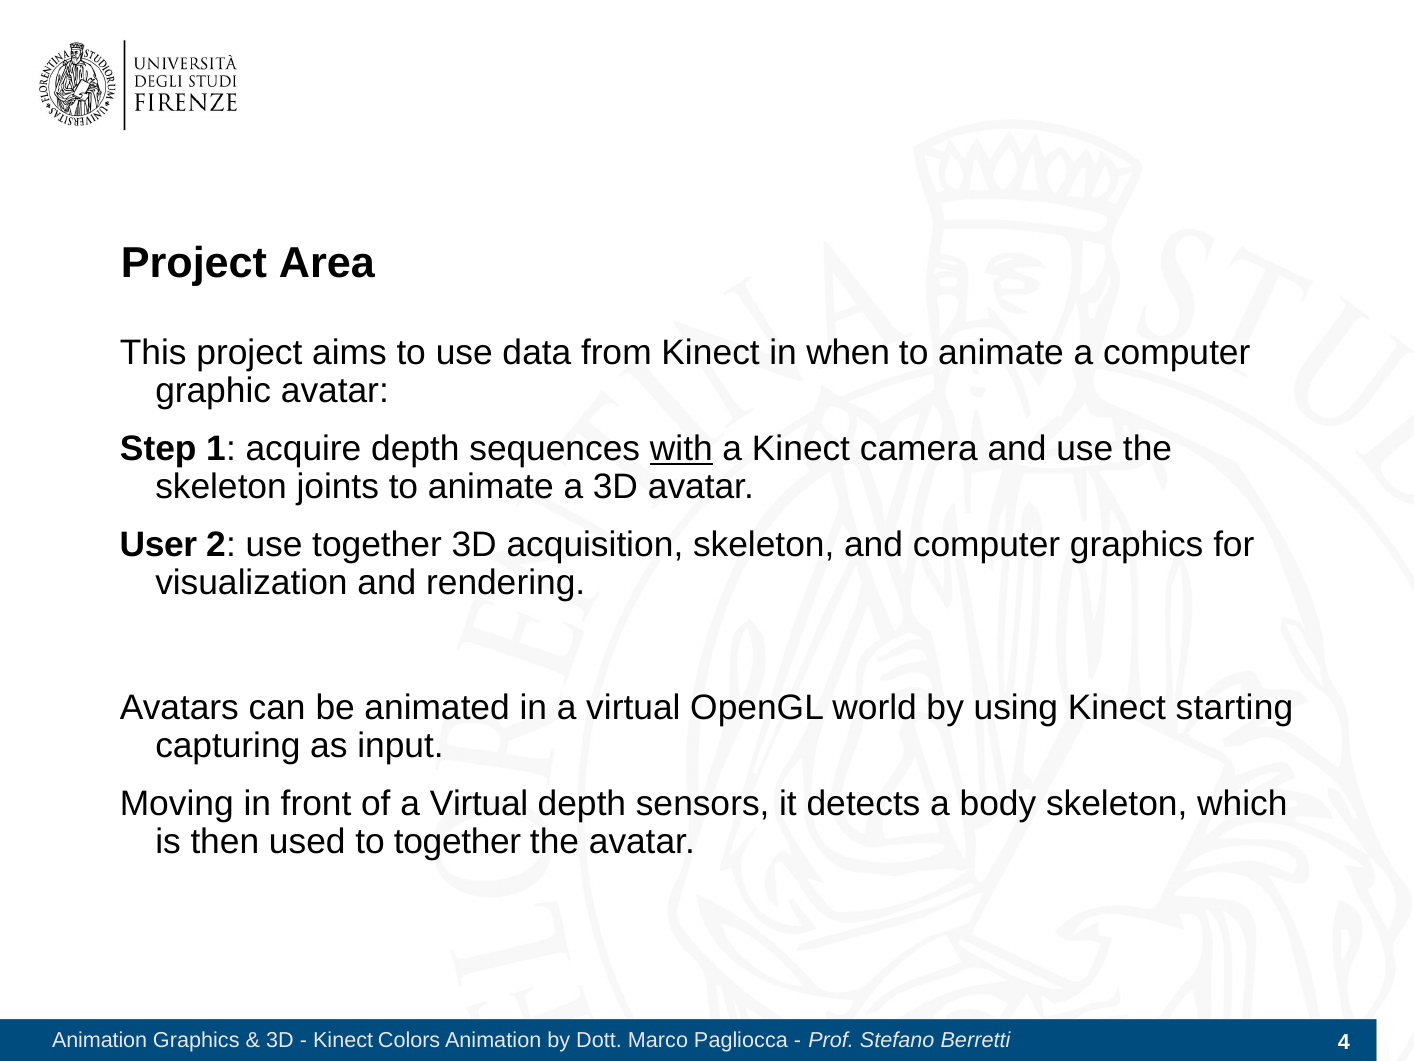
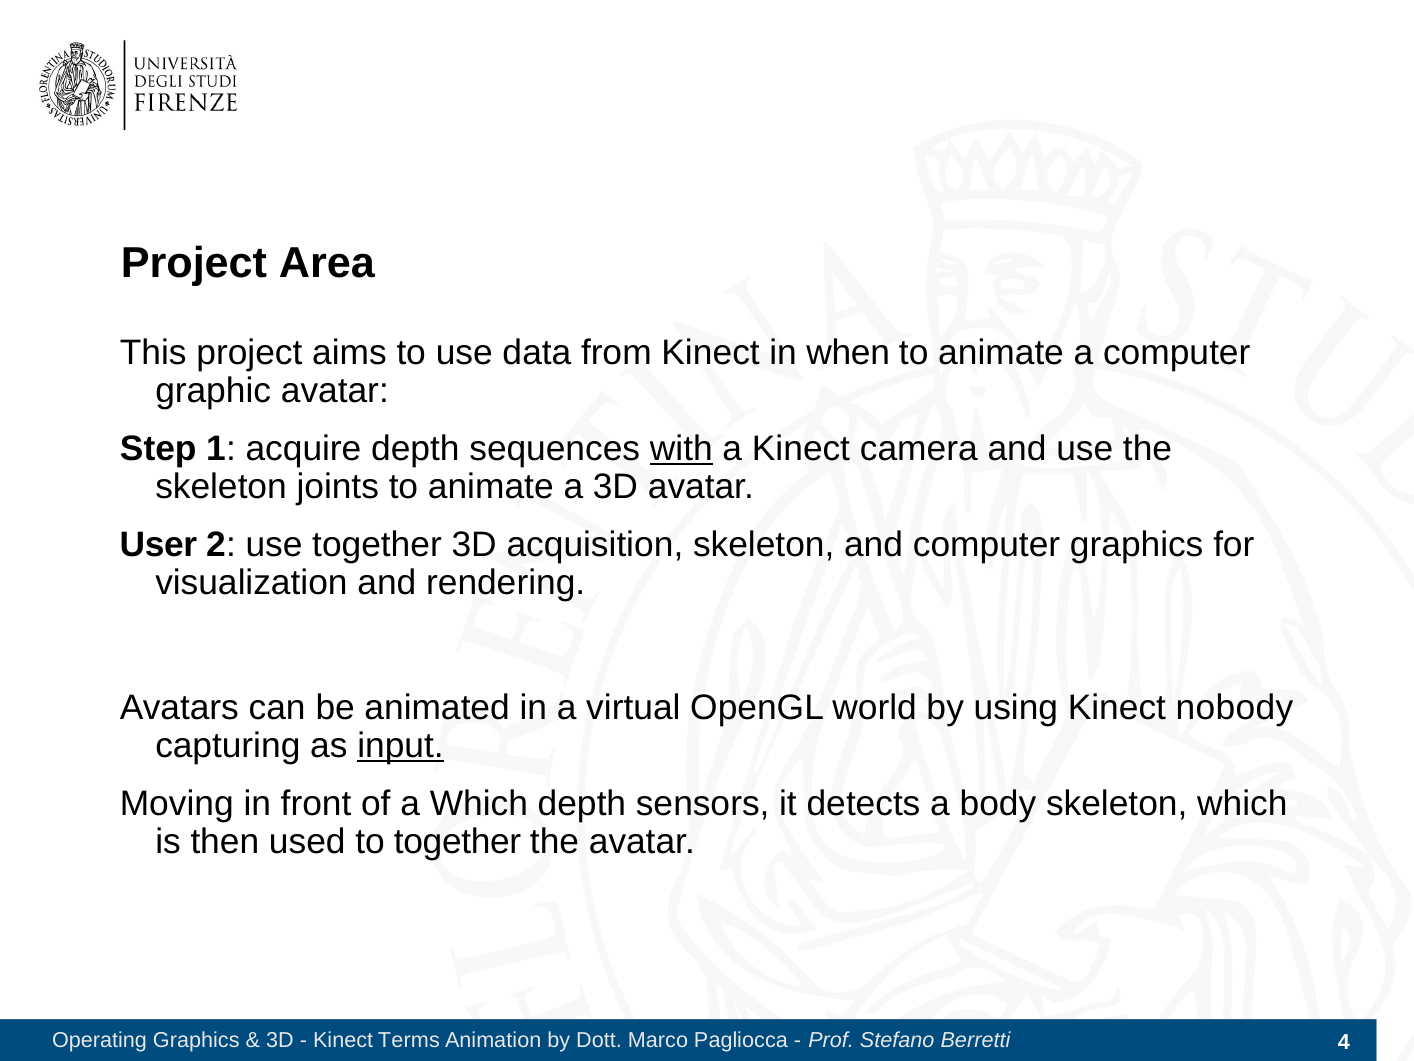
starting: starting -> nobody
input underline: none -> present
of a Virtual: Virtual -> Which
Animation at (100, 1040): Animation -> Operating
Colors: Colors -> Terms
